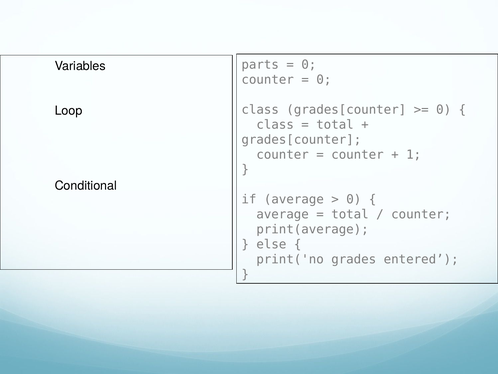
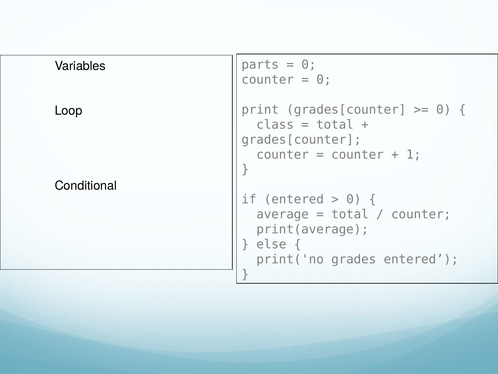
class at (260, 110): class -> print
if average: average -> entered
